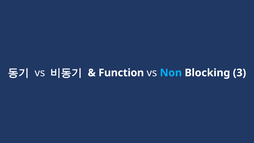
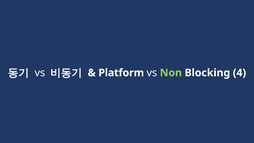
Function: Function -> Platform
Non colour: light blue -> light green
3: 3 -> 4
